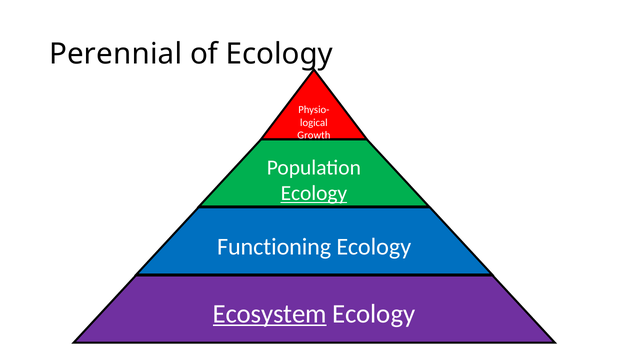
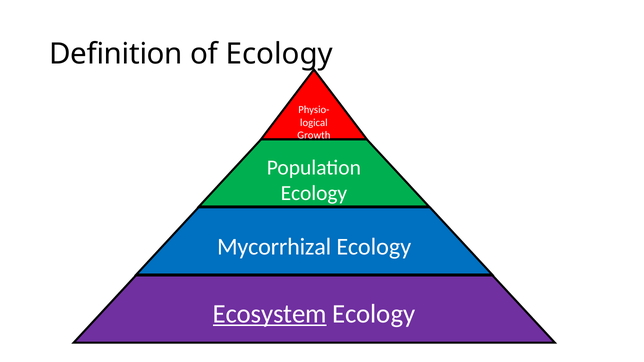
Perennial: Perennial -> Definition
Ecology at (314, 193) underline: present -> none
Functioning: Functioning -> Mycorrhizal
